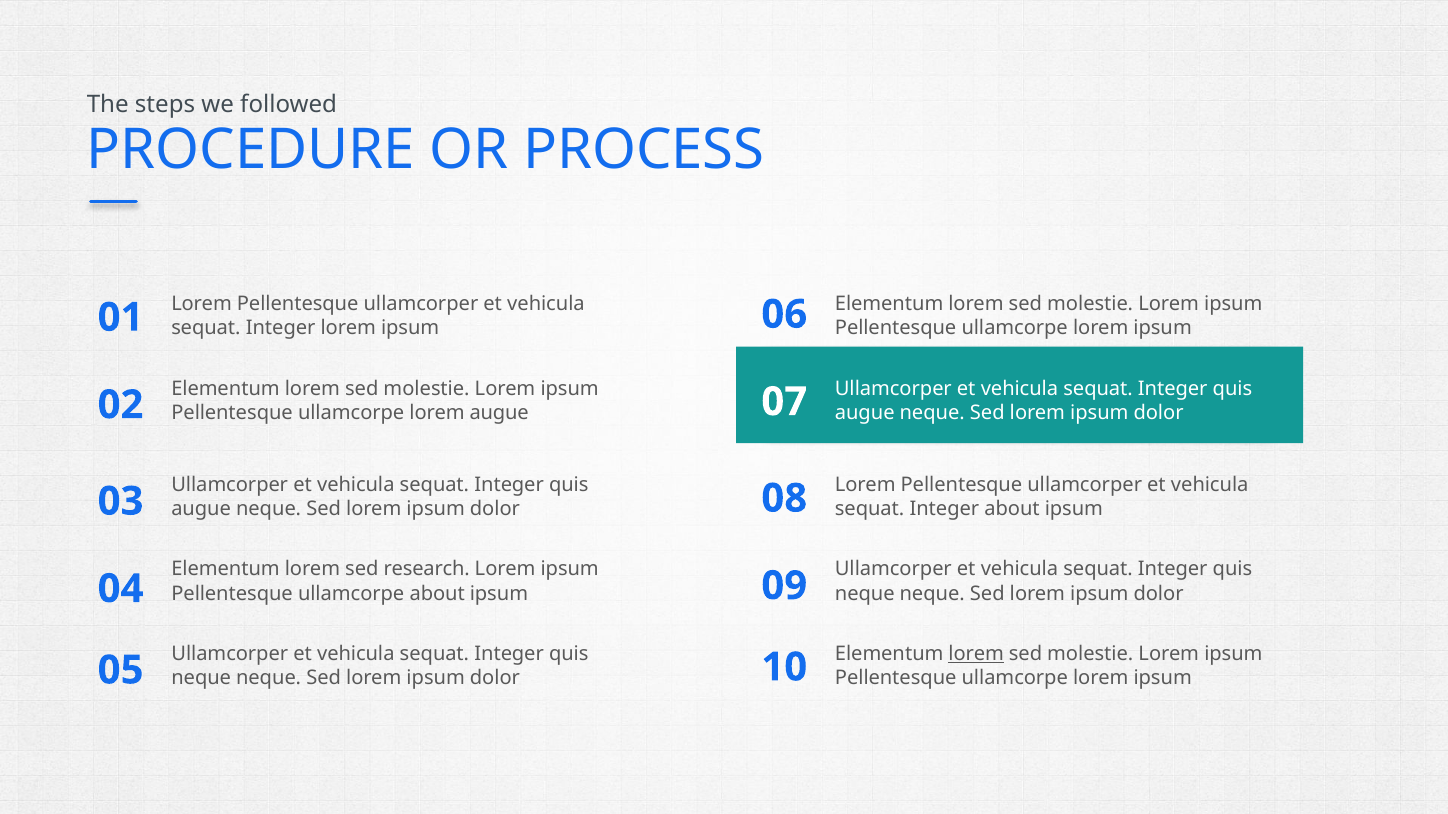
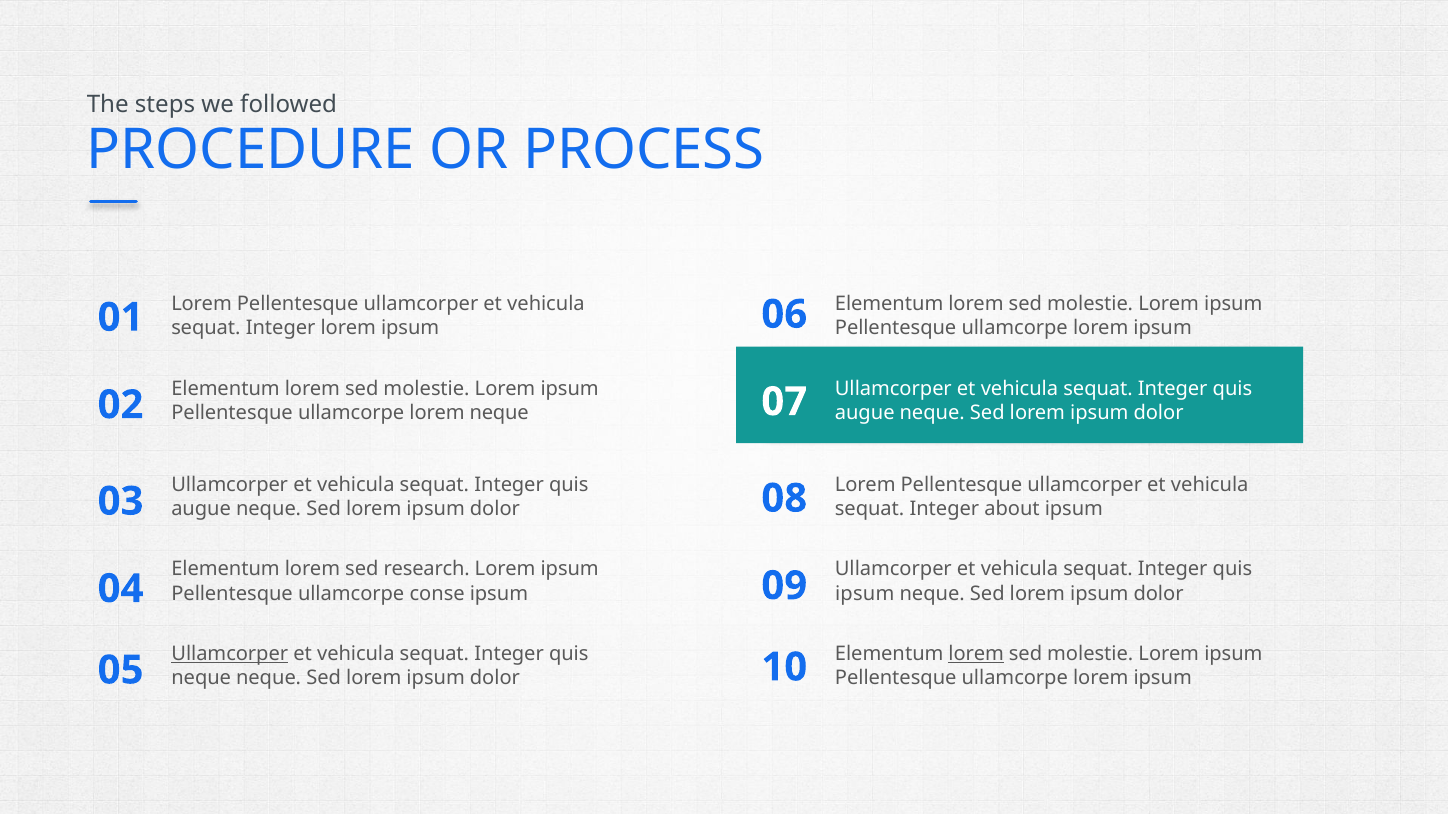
lorem augue: augue -> neque
ullamcorpe about: about -> conse
neque at (865, 594): neque -> ipsum
Ullamcorper at (230, 654) underline: none -> present
